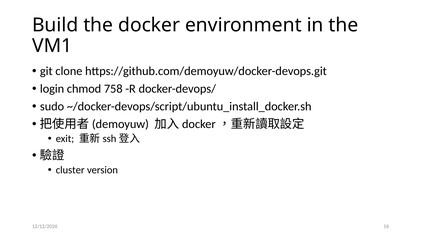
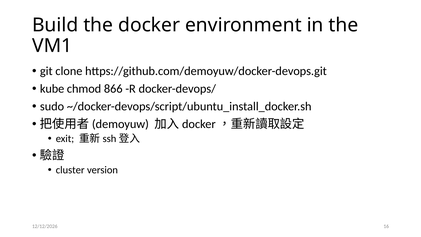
login: login -> kube
758: 758 -> 866
